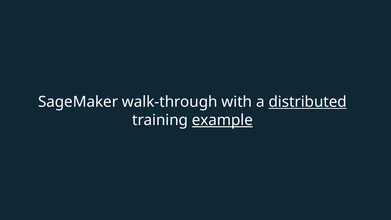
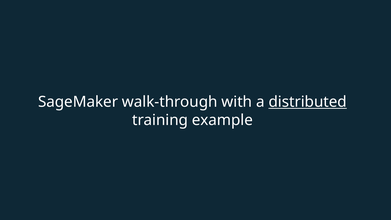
example underline: present -> none
